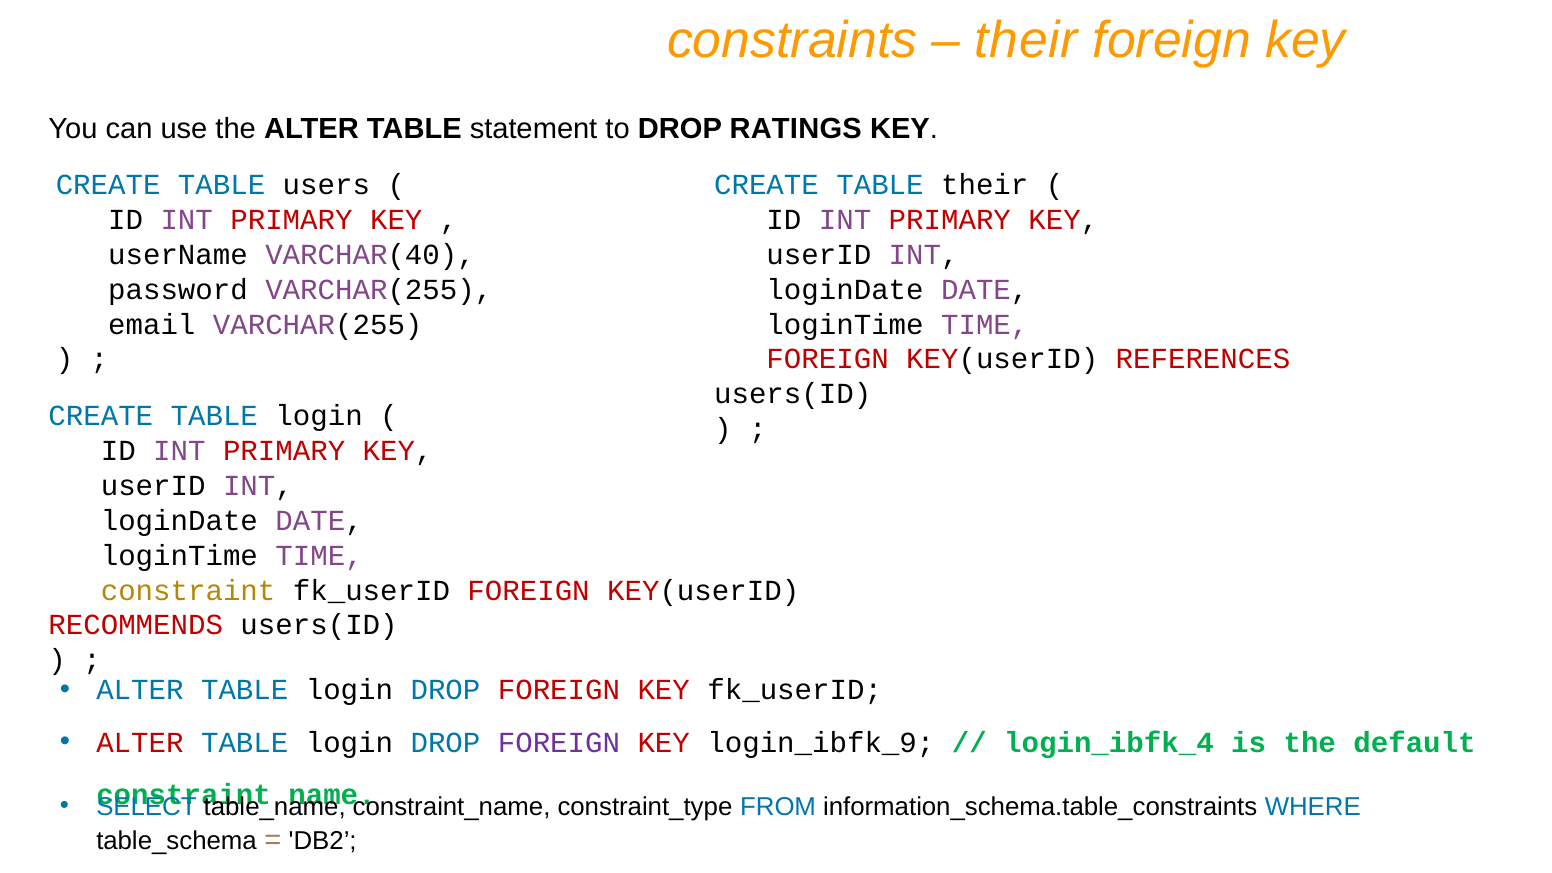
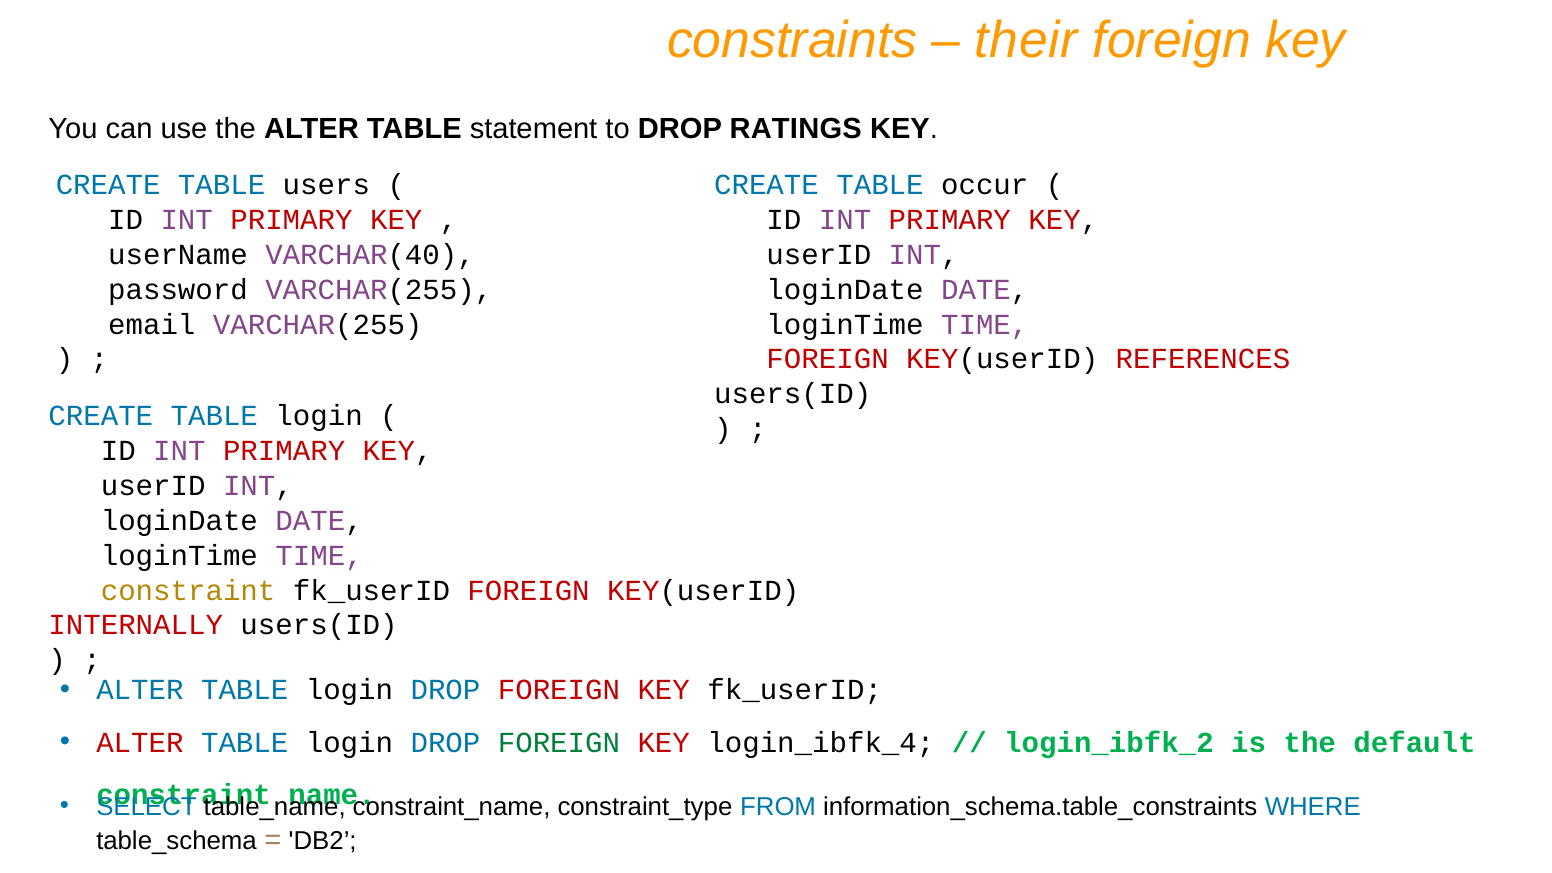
TABLE their: their -> occur
RECOMMENDS: RECOMMENDS -> INTERNALLY
FOREIGN at (559, 742) colour: purple -> green
login_ibfk_9: login_ibfk_9 -> login_ibfk_4
login_ibfk_4: login_ibfk_4 -> login_ibfk_2
